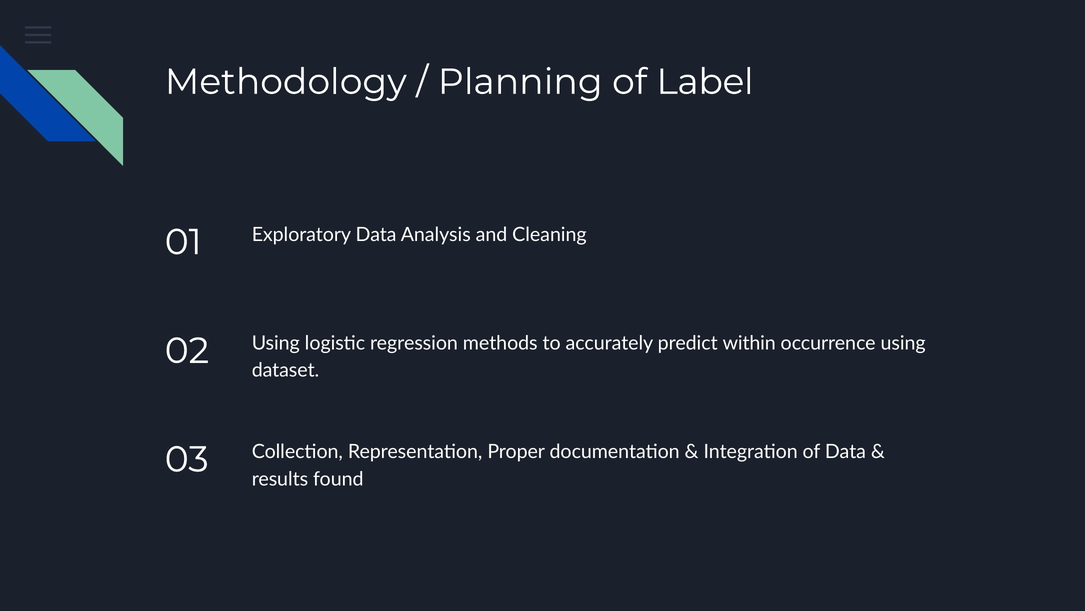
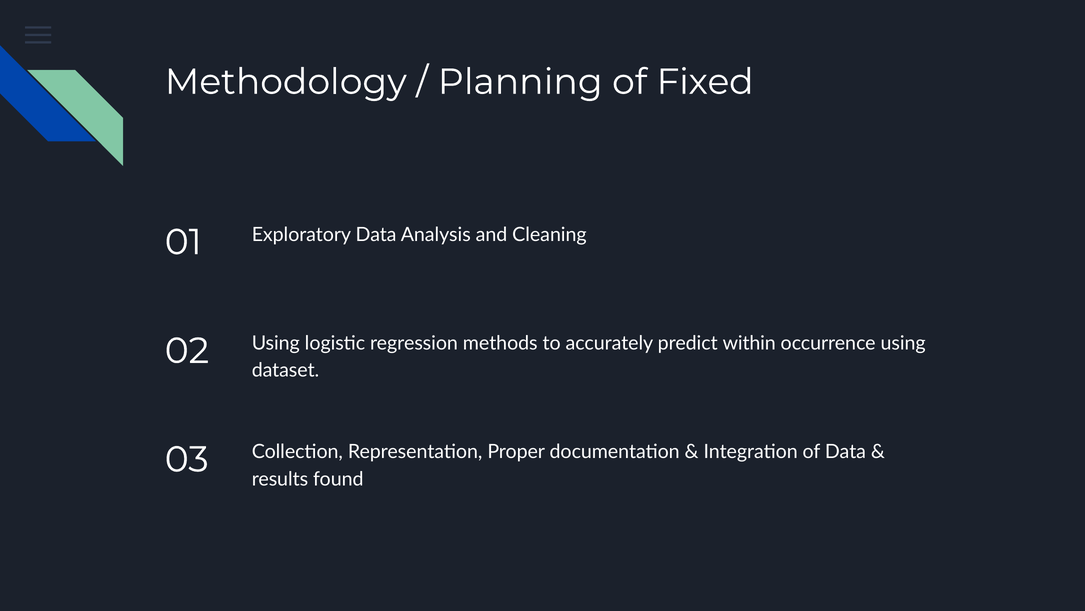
Label: Label -> Fixed
